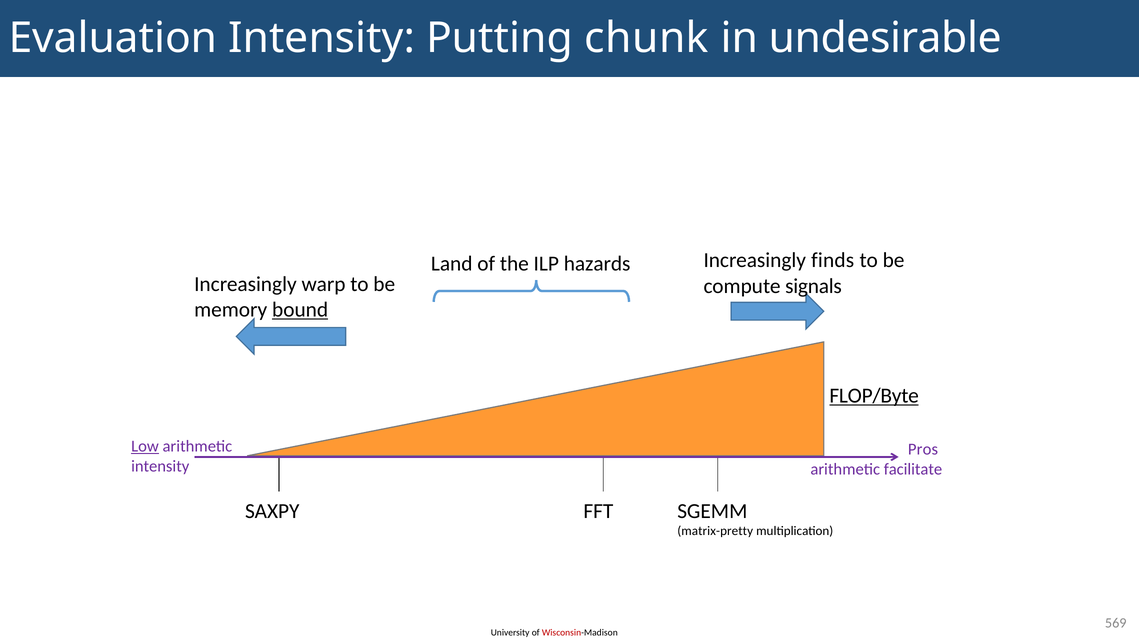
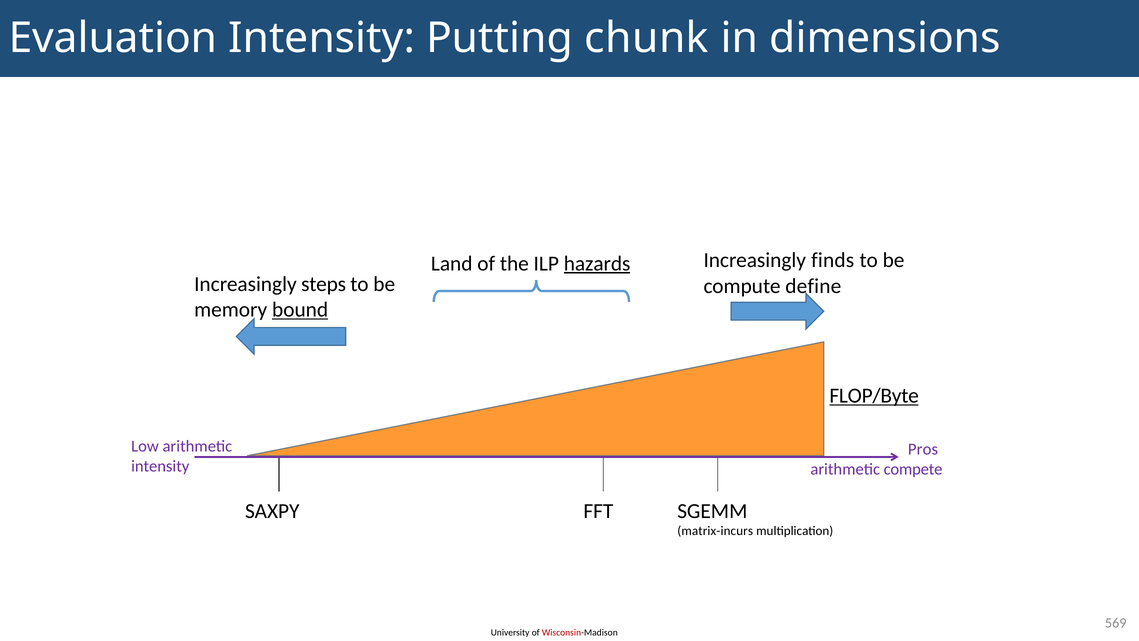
undesirable: undesirable -> dimensions
hazards underline: none -> present
warp: warp -> steps
signals: signals -> define
Low underline: present -> none
facilitate: facilitate -> compete
matrix-pretty: matrix-pretty -> matrix-incurs
